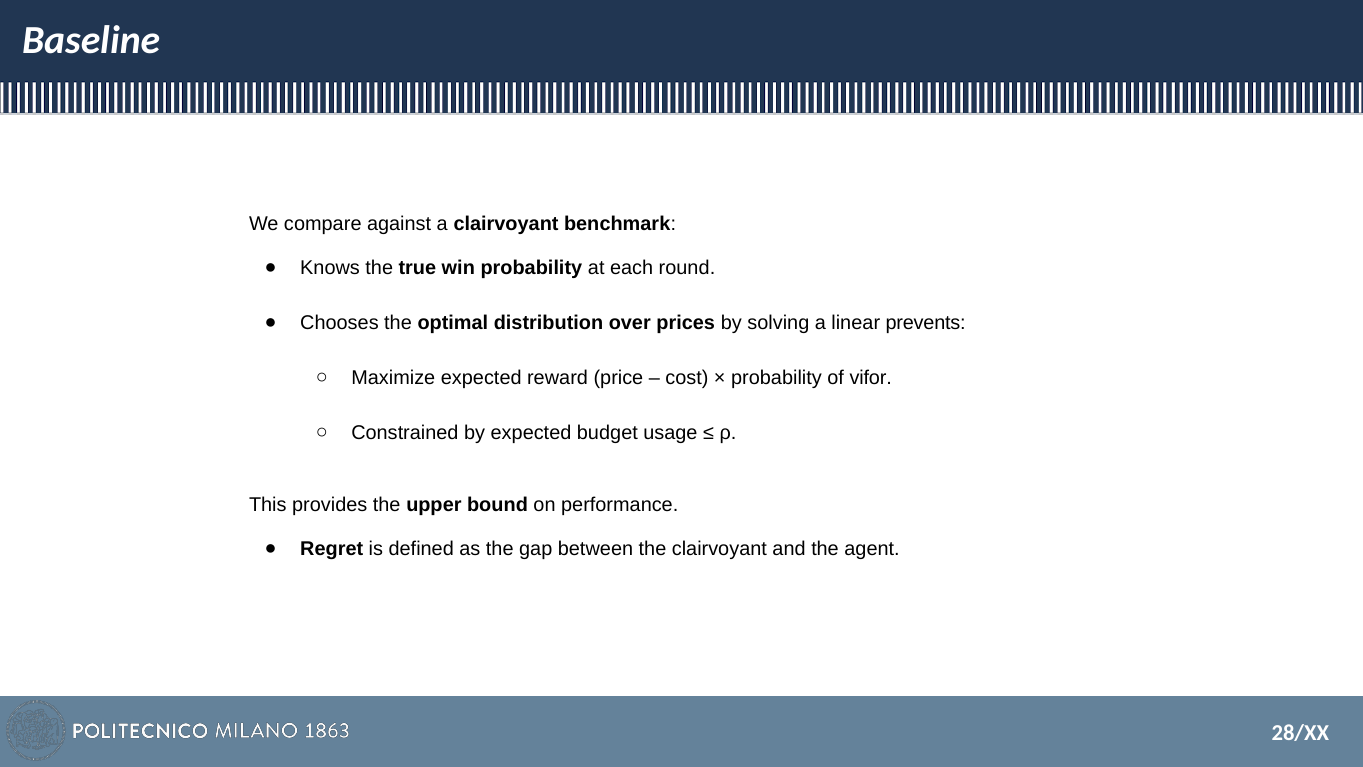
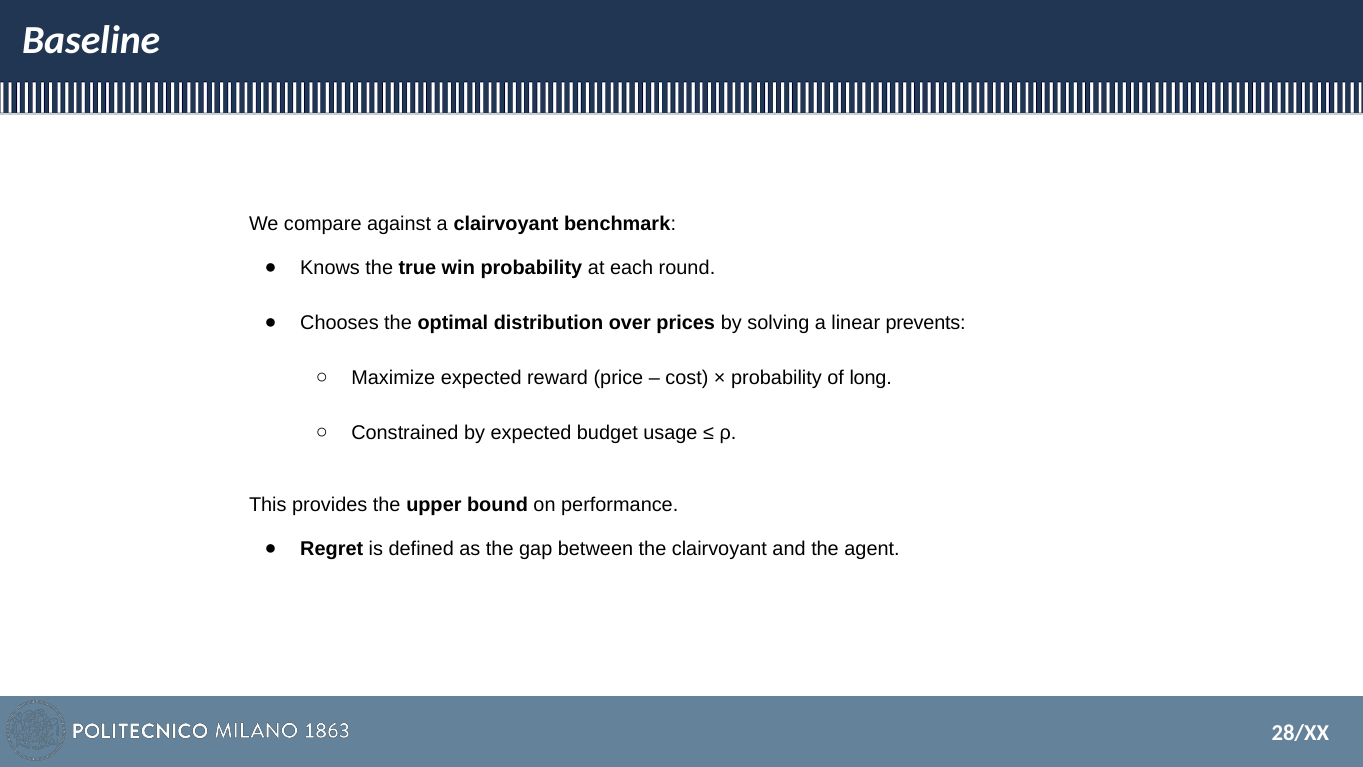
vifor: vifor -> long
